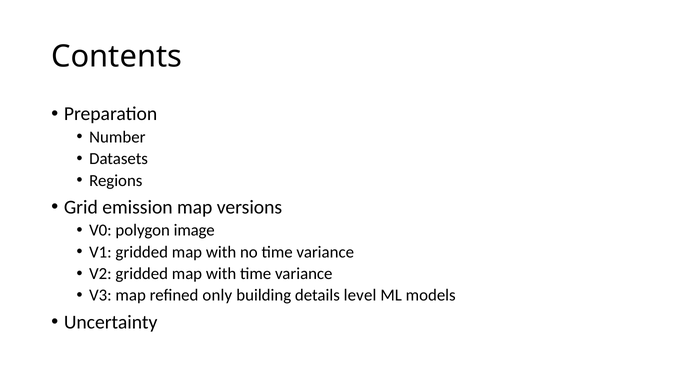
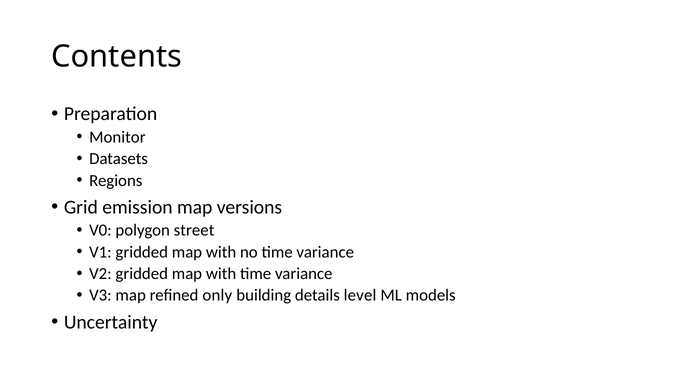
Number: Number -> Monitor
image: image -> street
